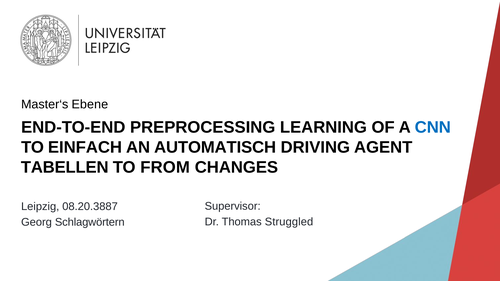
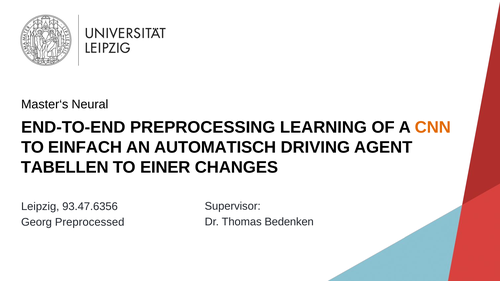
Ebene: Ebene -> Neural
CNN colour: blue -> orange
FROM: FROM -> EINER
08.20.3887: 08.20.3887 -> 93.47.6356
Struggled: Struggled -> Bedenken
Schlagwörtern: Schlagwörtern -> Preprocessed
